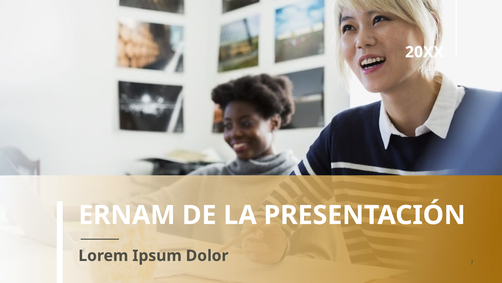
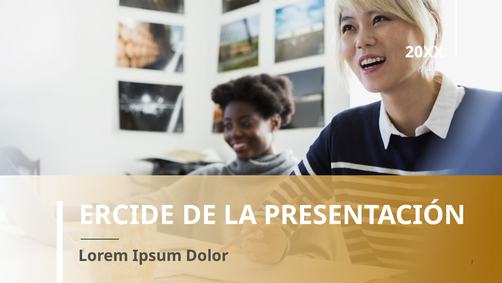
ERNAM: ERNAM -> ERCIDE
